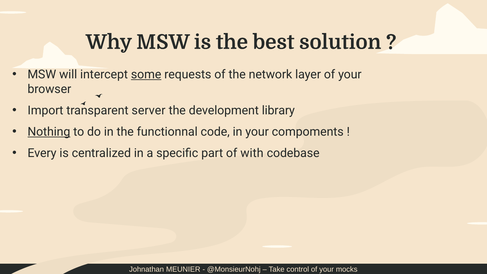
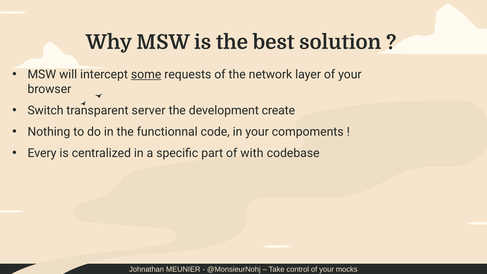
Import: Import -> Switch
library: library -> create
Nothing underline: present -> none
